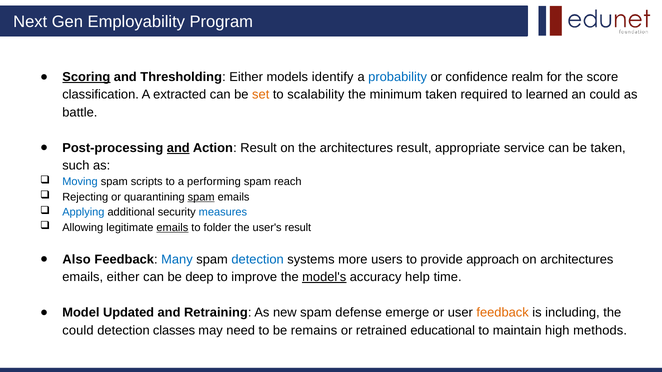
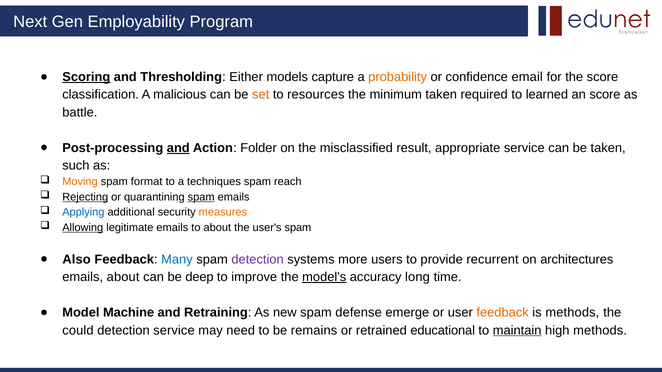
identify: identify -> capture
probability colour: blue -> orange
realm: realm -> email
extracted: extracted -> malicious
scalability: scalability -> resources
an could: could -> score
Action Result: Result -> Folder
the architectures: architectures -> misclassified
Moving colour: blue -> orange
scripts: scripts -> format
performing: performing -> techniques
Rejecting underline: none -> present
measures colour: blue -> orange
Allowing underline: none -> present
emails at (172, 228) underline: present -> none
to folder: folder -> about
user's result: result -> spam
detection at (258, 260) colour: blue -> purple
approach: approach -> recurrent
emails either: either -> about
help: help -> long
Updated: Updated -> Machine
is including: including -> methods
detection classes: classes -> service
maintain underline: none -> present
